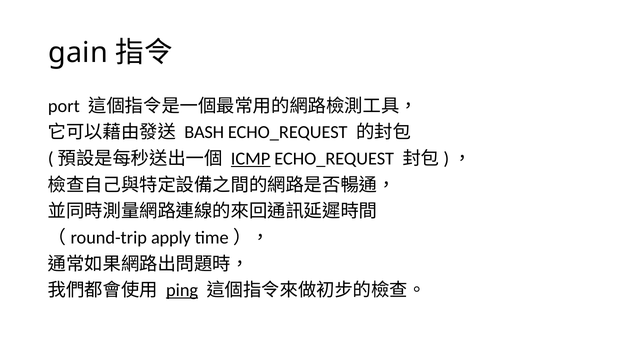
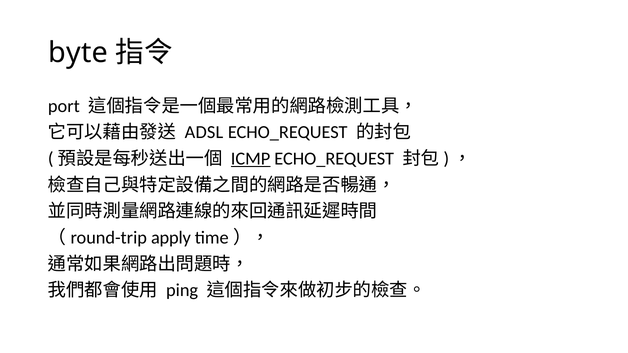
gain: gain -> byte
BASH: BASH -> ADSL
ping underline: present -> none
